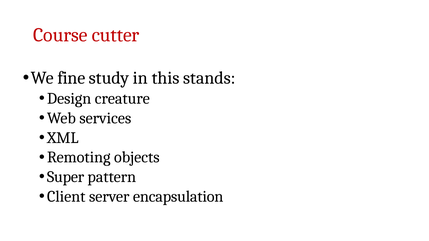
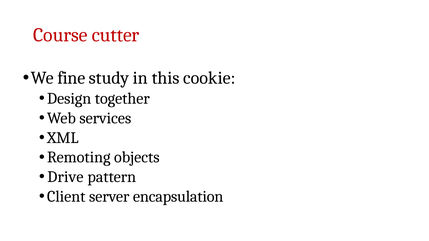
stands: stands -> cookie
creature: creature -> together
Super: Super -> Drive
